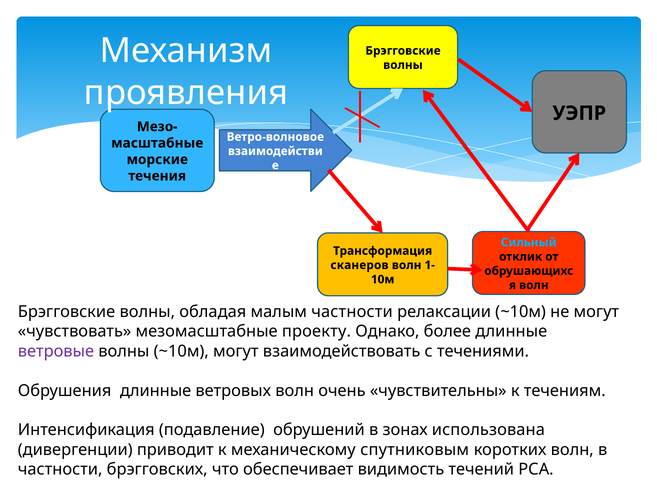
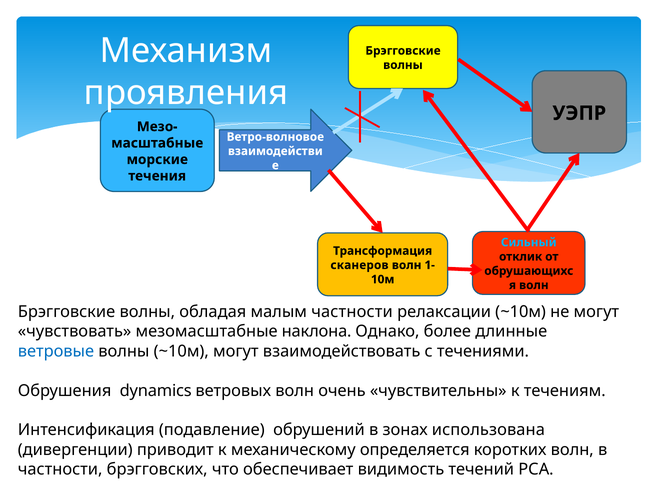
проекту: проекту -> наклона
ветровые colour: purple -> blue
Обрушения длинные: длинные -> dynamics
спутниковым: спутниковым -> определяется
